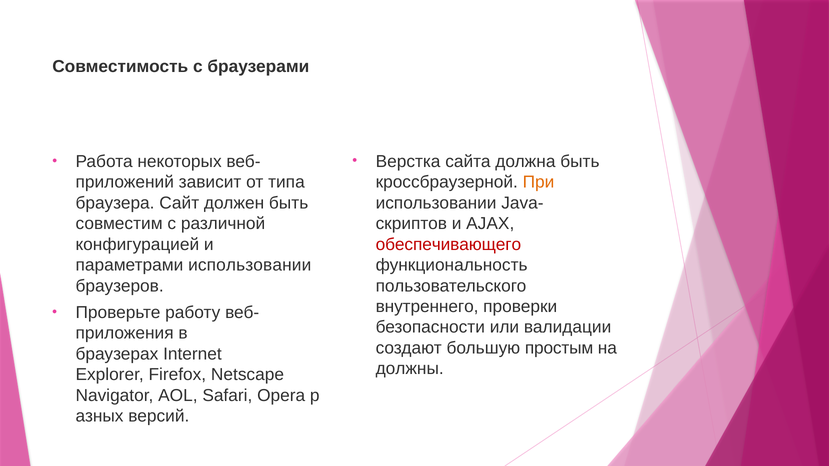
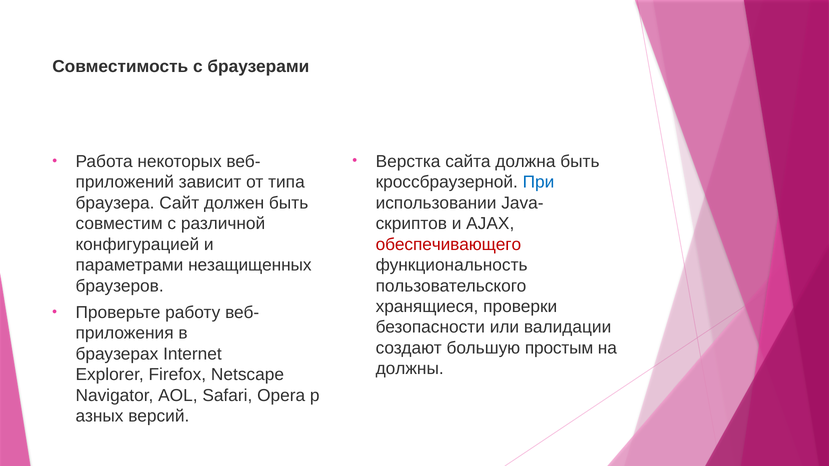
При colour: orange -> blue
параметрами использовании: использовании -> незащищенных
внутреннего: внутреннего -> хранящиеся
